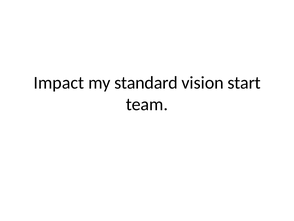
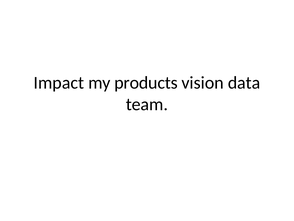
standard: standard -> products
start: start -> data
